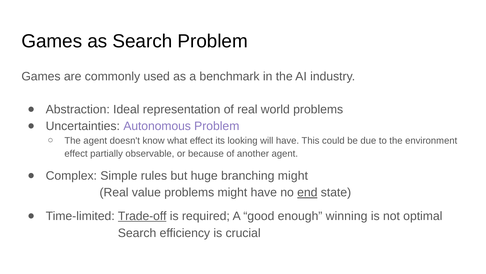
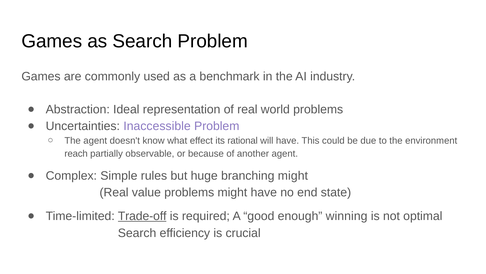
Autonomous: Autonomous -> Inaccessible
looking: looking -> rational
effect at (76, 153): effect -> reach
end underline: present -> none
